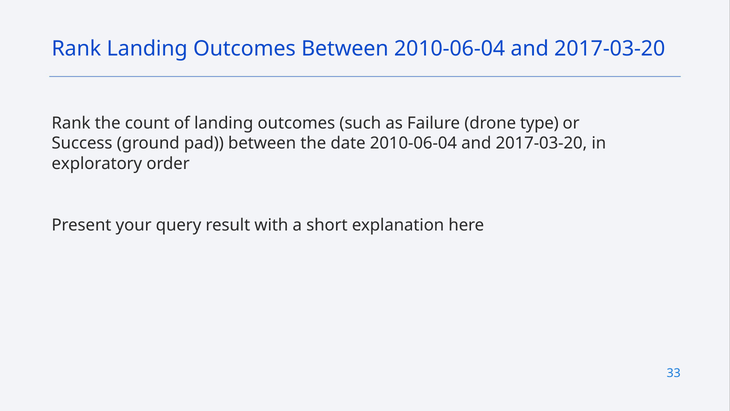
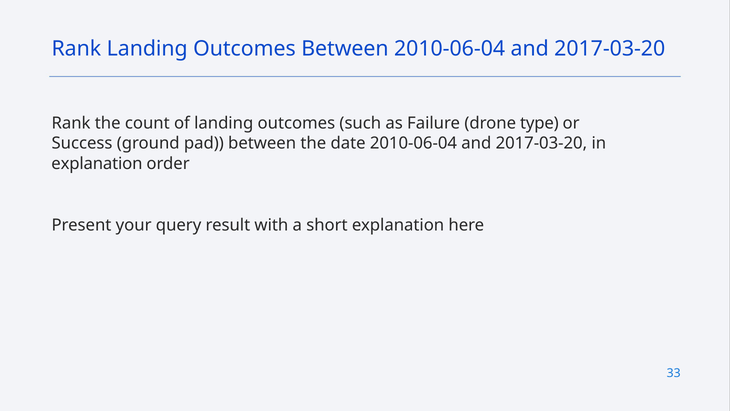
exploratory at (97, 163): exploratory -> explanation
